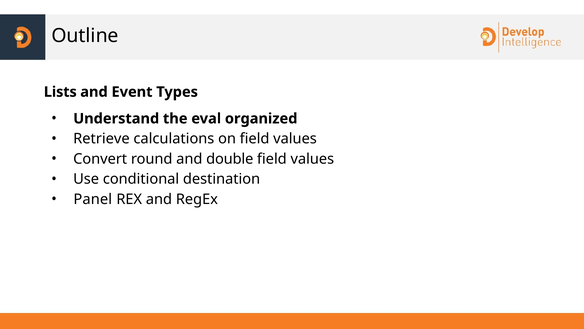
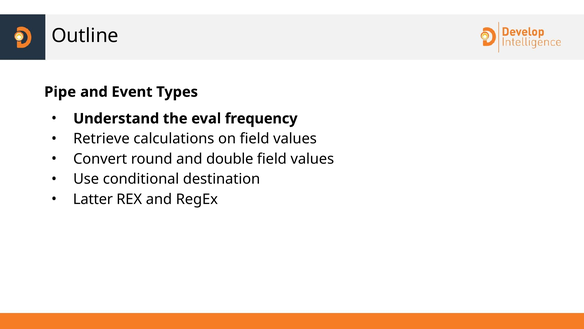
Lists: Lists -> Pipe
organized: organized -> frequency
Panel: Panel -> Latter
